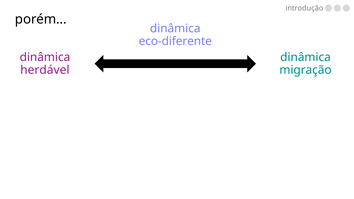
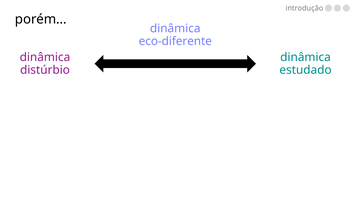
herdável: herdável -> distúrbio
migração: migração -> estudado
